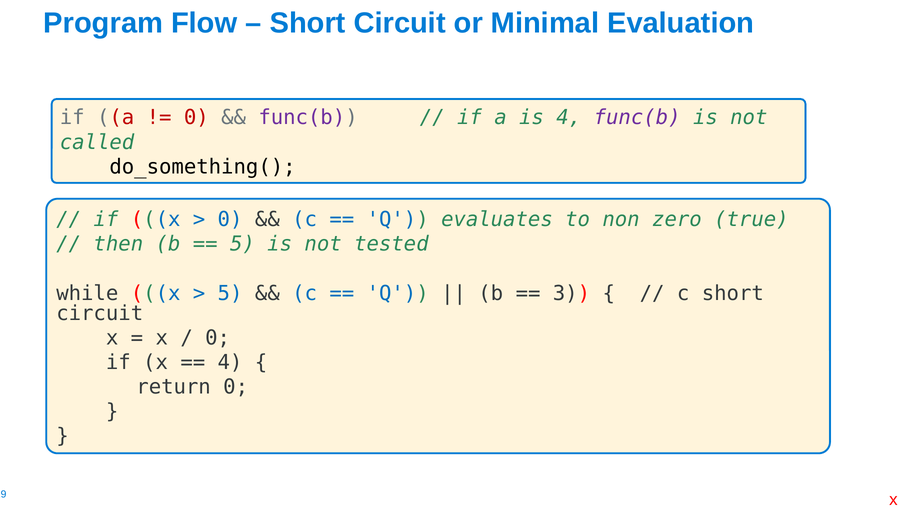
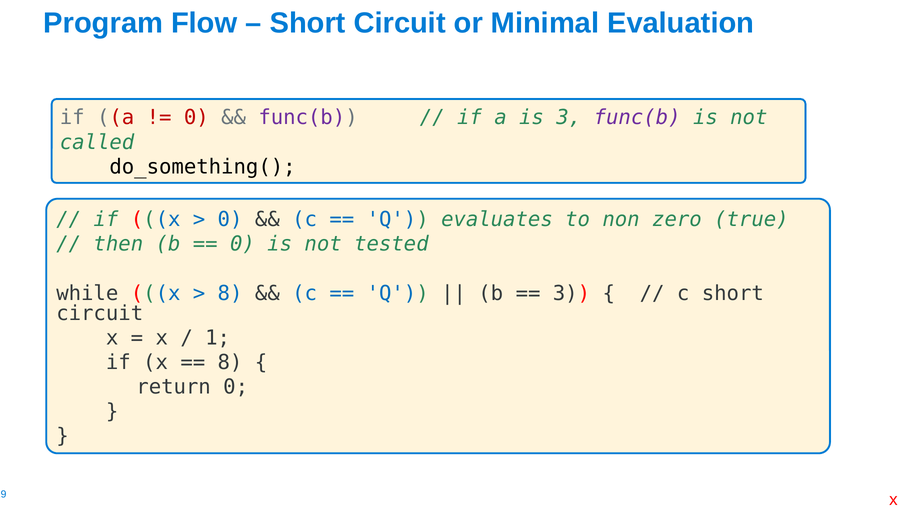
is 4: 4 -> 3
5 at (242, 244): 5 -> 0
5 at (230, 294): 5 -> 8
0 at (218, 338): 0 -> 1
4 at (230, 363): 4 -> 8
